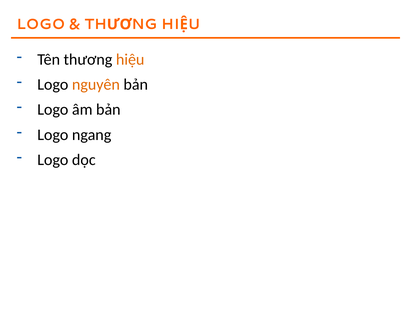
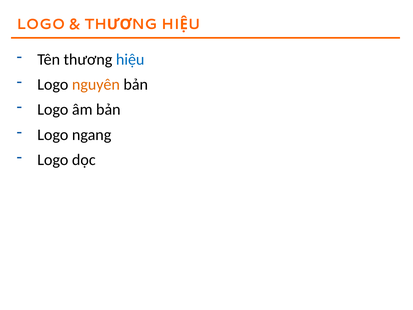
hiệu colour: orange -> blue
